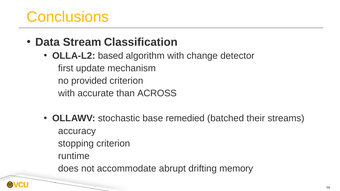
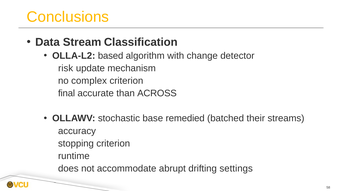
first: first -> risk
provided: provided -> complex
with at (67, 93): with -> final
memory: memory -> settings
